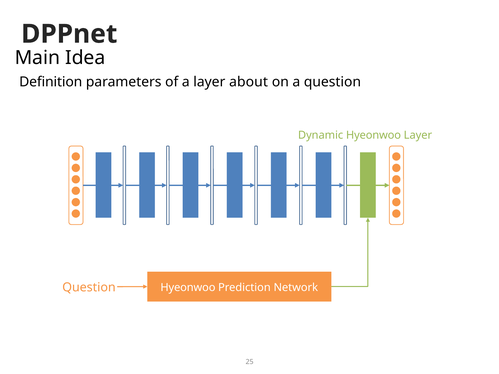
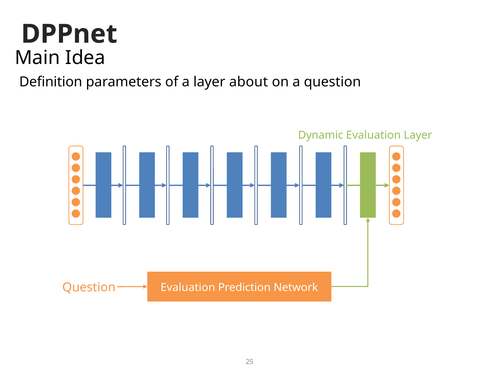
Dynamic Hyeonwoo: Hyeonwoo -> Evaluation
Question Hyeonwoo: Hyeonwoo -> Evaluation
